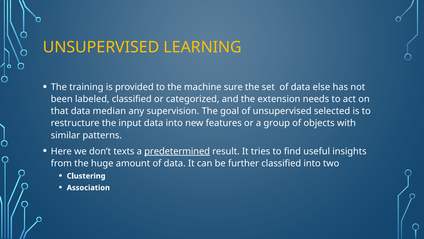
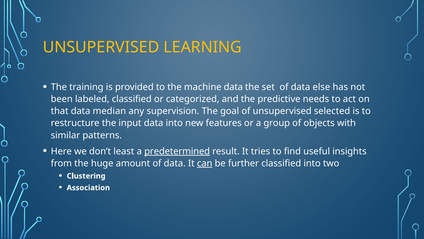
machine sure: sure -> data
extension: extension -> predictive
texts: texts -> least
can underline: none -> present
